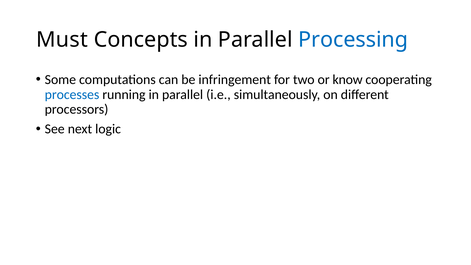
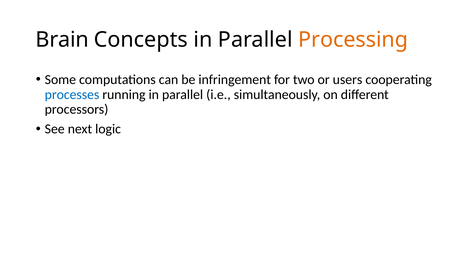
Must: Must -> Brain
Processing colour: blue -> orange
know: know -> users
